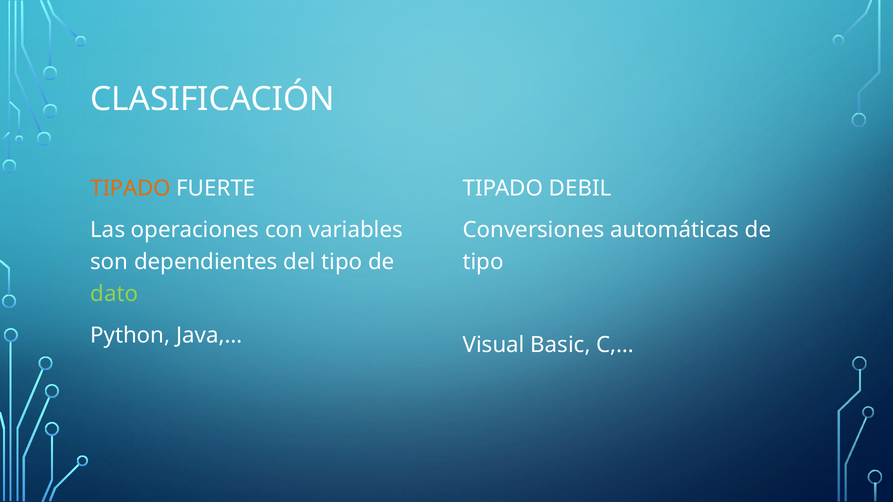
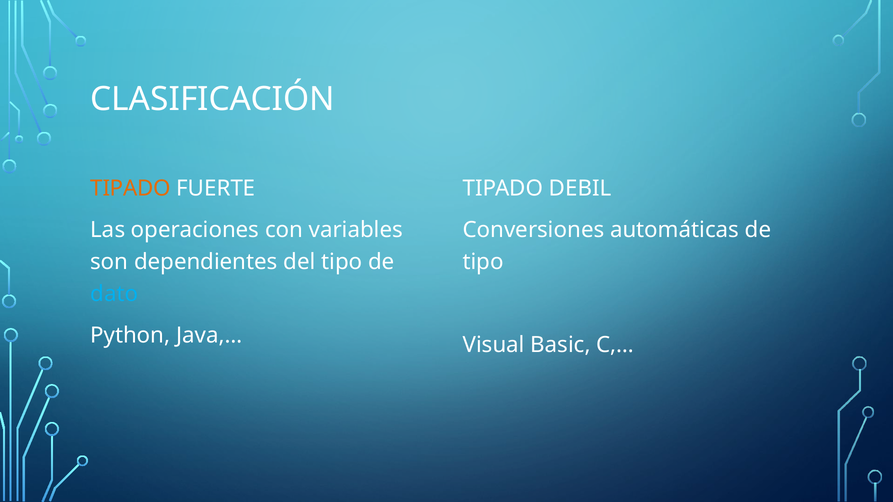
dato colour: light green -> light blue
